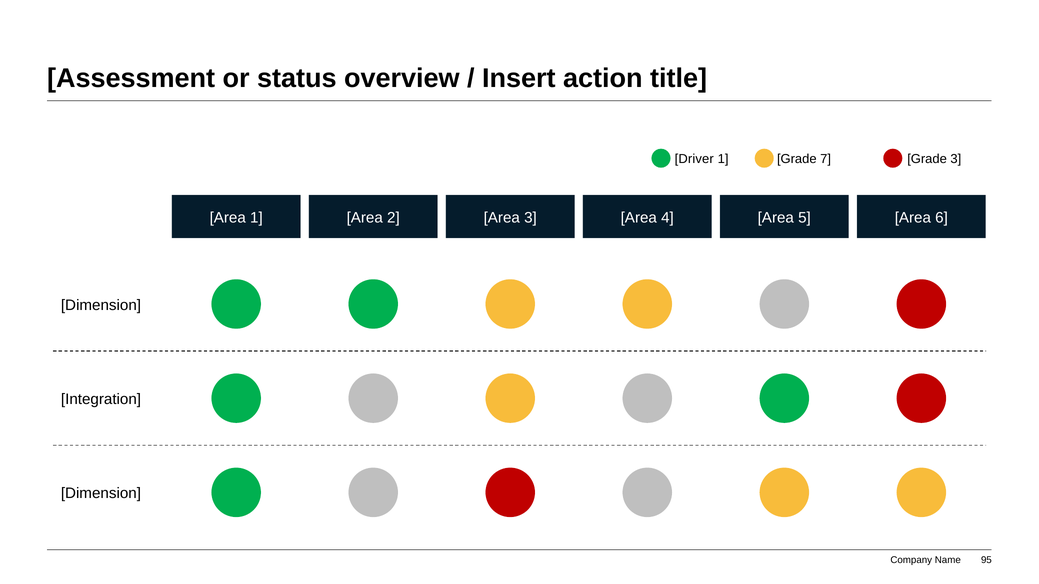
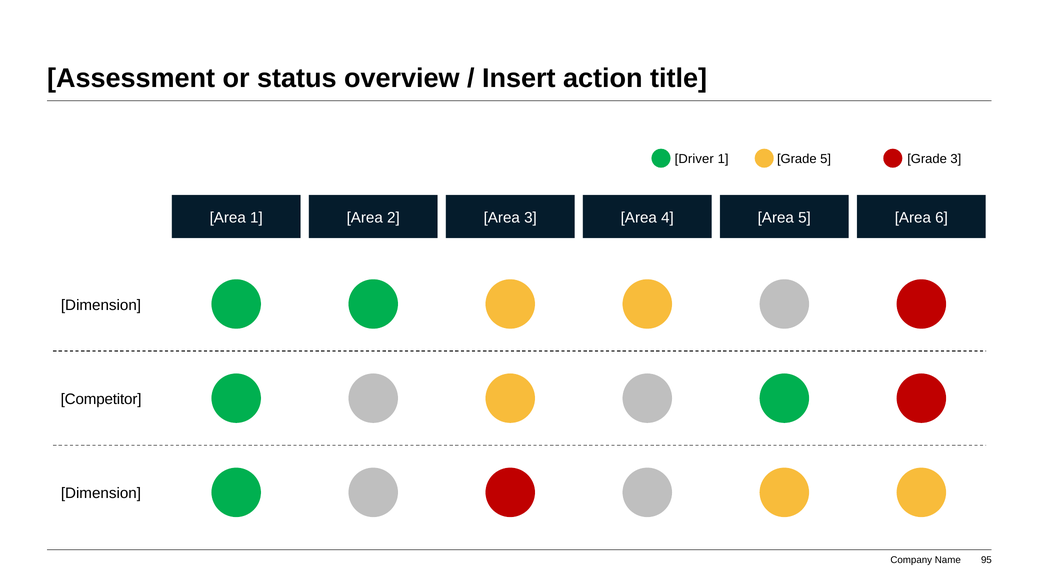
Grade 7: 7 -> 5
Integration: Integration -> Competitor
